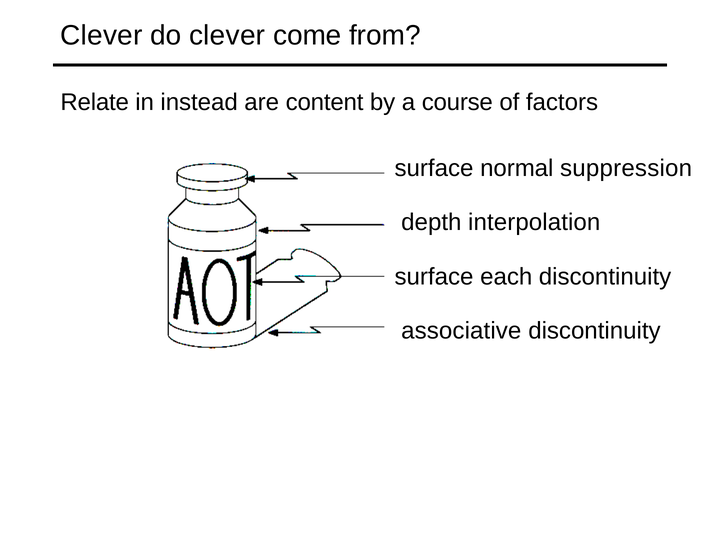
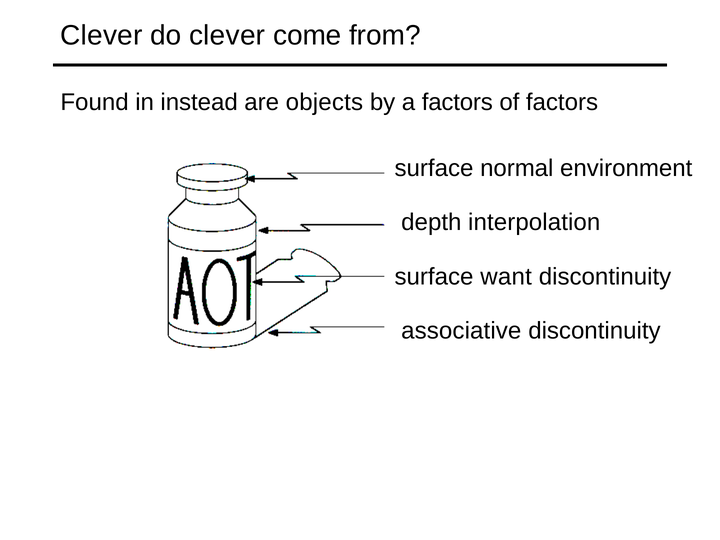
Relate: Relate -> Found
content: content -> objects
a course: course -> factors
suppression: suppression -> environment
each: each -> want
